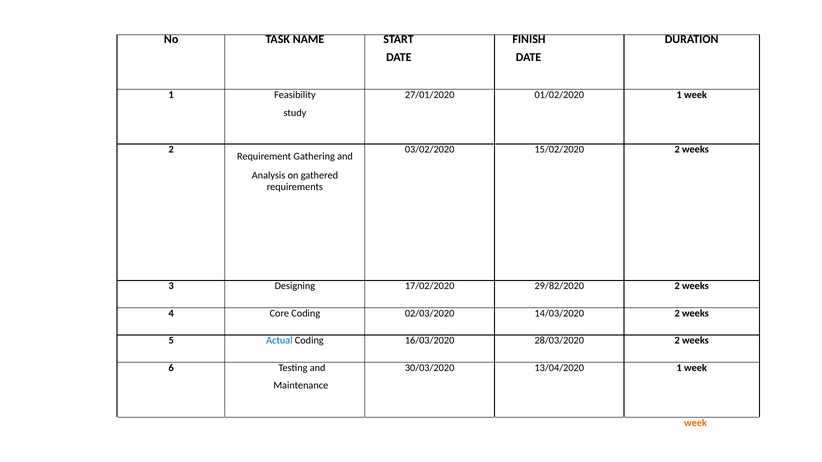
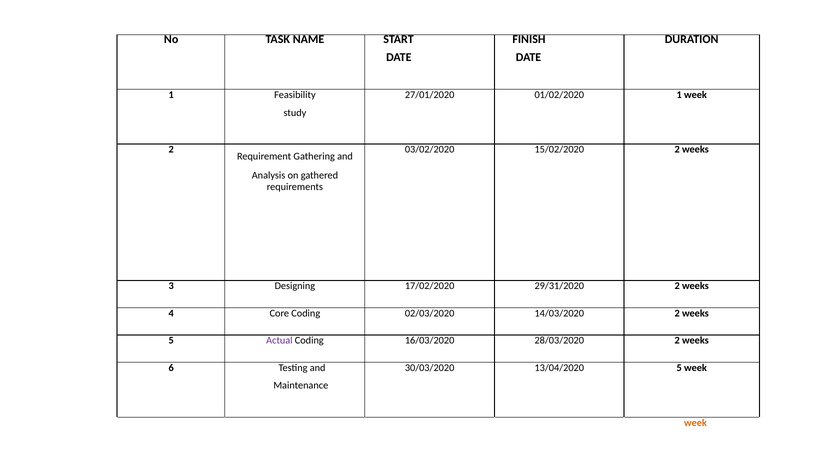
29/82/2020: 29/82/2020 -> 29/31/2020
Actual colour: blue -> purple
13/04/2020 1: 1 -> 5
